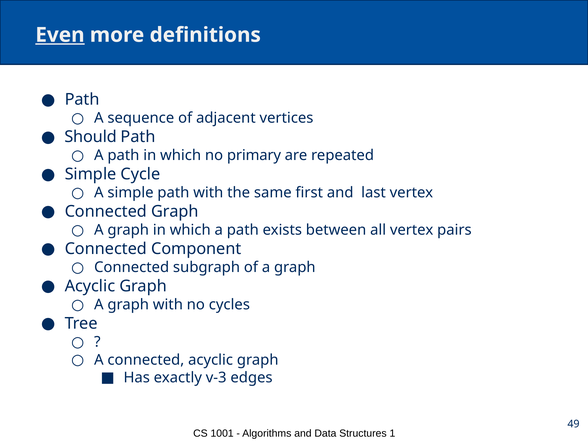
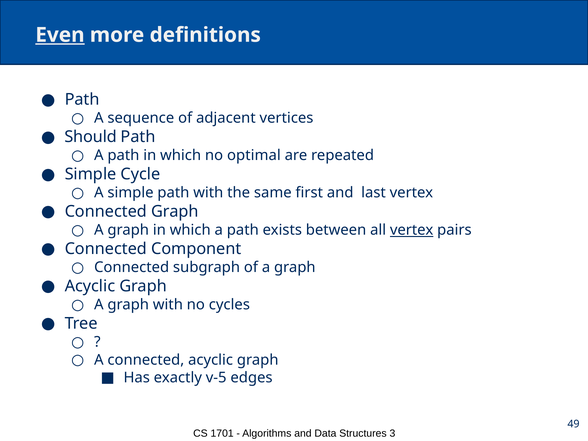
primary: primary -> optimal
vertex at (412, 230) underline: none -> present
v-3: v-3 -> v-5
1001: 1001 -> 1701
1: 1 -> 3
